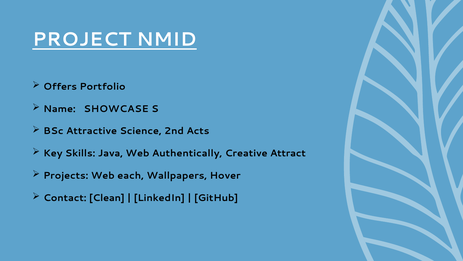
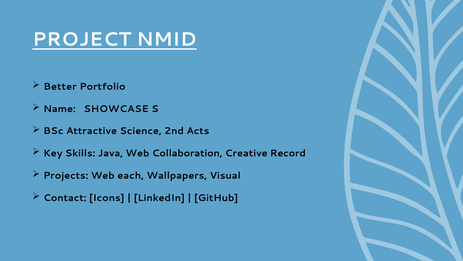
Offers: Offers -> Better
Authentically: Authentically -> Collaboration
Attract: Attract -> Record
Hover: Hover -> Visual
Clean: Clean -> Icons
